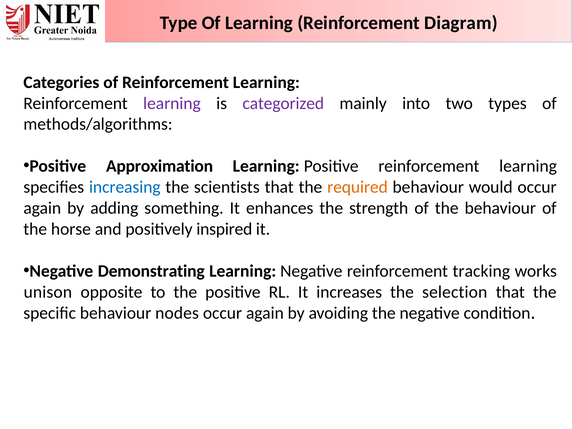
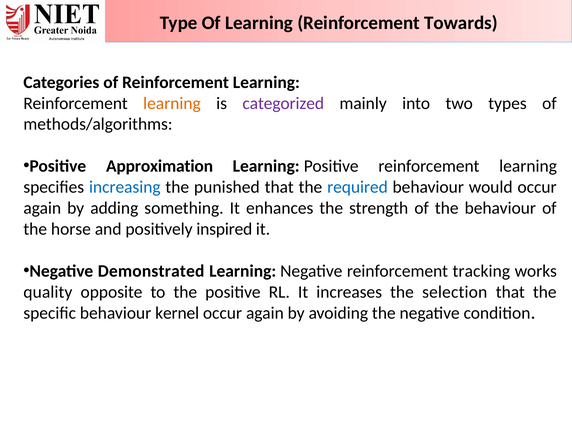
Diagram: Diagram -> Towards
learning at (172, 103) colour: purple -> orange
scientists: scientists -> punished
required colour: orange -> blue
Demonstrating: Demonstrating -> Demonstrated
unison: unison -> quality
nodes: nodes -> kernel
